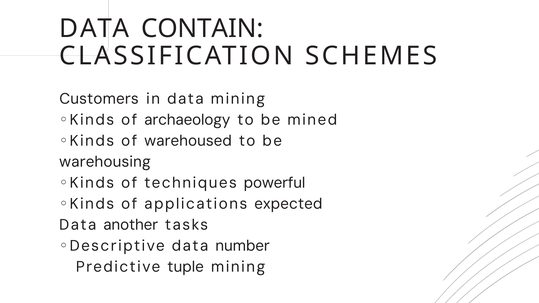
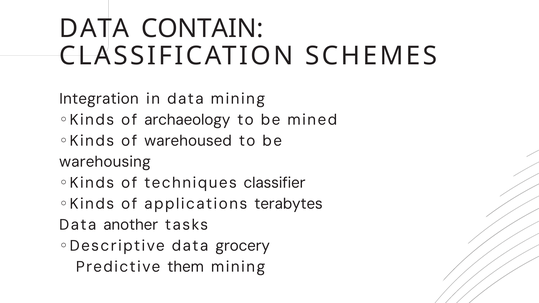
Customers: Customers -> Integration
powerful: powerful -> classifier
expected: expected -> terabytes
number: number -> grocery
tuple: tuple -> them
